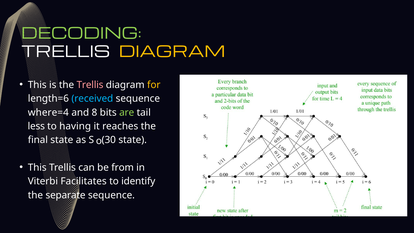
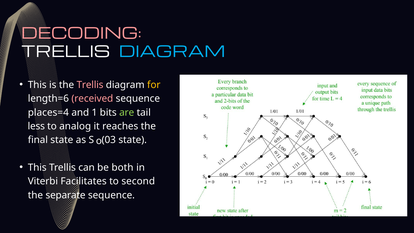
DECODING colour: light green -> pink
DIAGRAM at (172, 52) colour: yellow -> light blue
received colour: light blue -> pink
where=4: where=4 -> places=4
8: 8 -> 1
having: having -> analog
30: 30 -> 03
from: from -> both
identify: identify -> second
